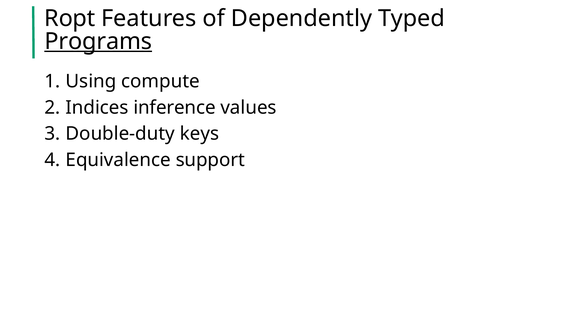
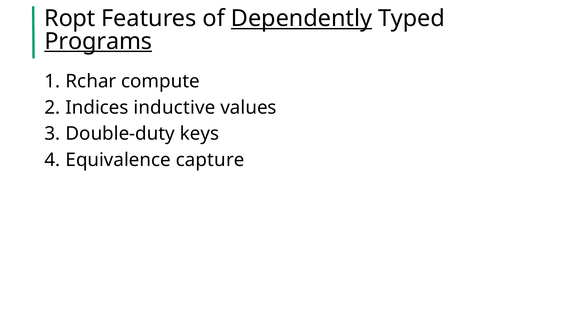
Dependently underline: none -> present
Using: Using -> Rchar
inference: inference -> inductive
support: support -> capture
